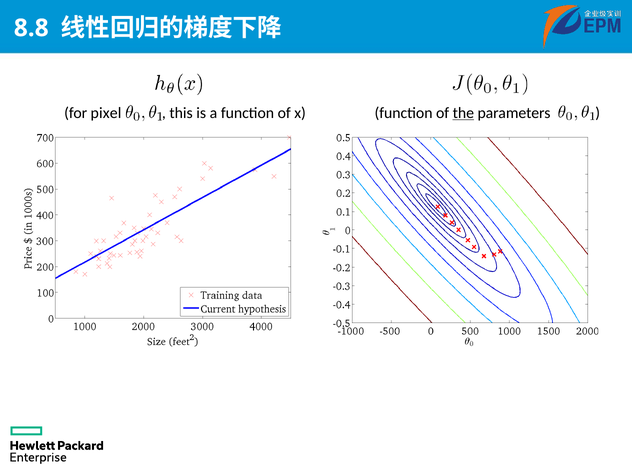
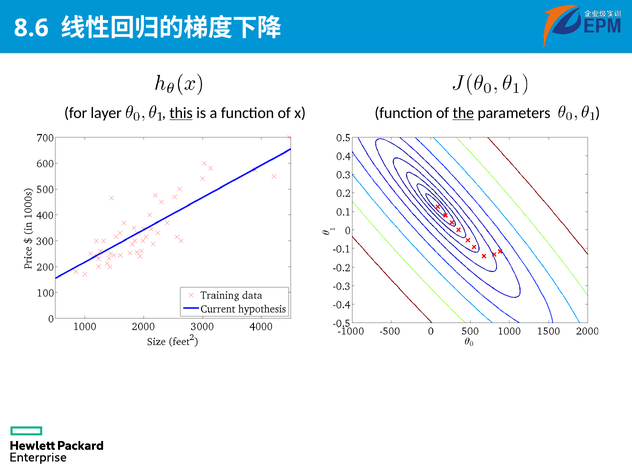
8.8: 8.8 -> 8.6
pixel: pixel -> layer
this underline: none -> present
